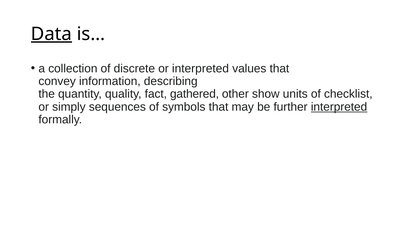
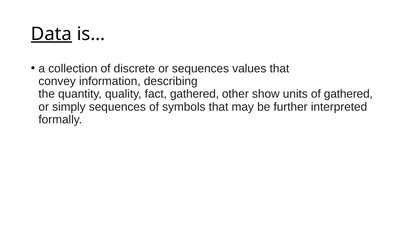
or interpreted: interpreted -> sequences
of checklist: checklist -> gathered
interpreted at (339, 107) underline: present -> none
